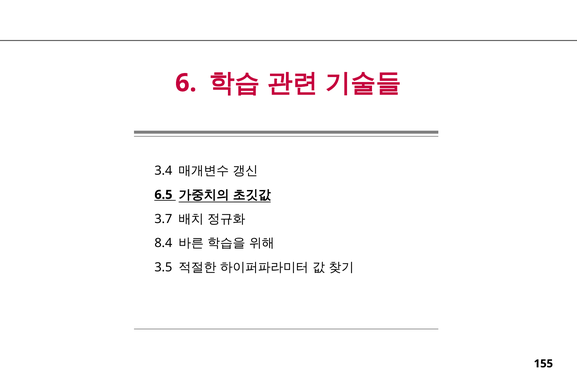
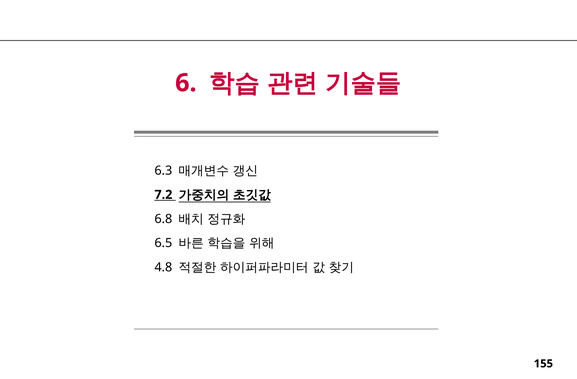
3.4: 3.4 -> 6.3
6.5: 6.5 -> 7.2
3.7: 3.7 -> 6.8
8.4: 8.4 -> 6.5
3.5: 3.5 -> 4.8
